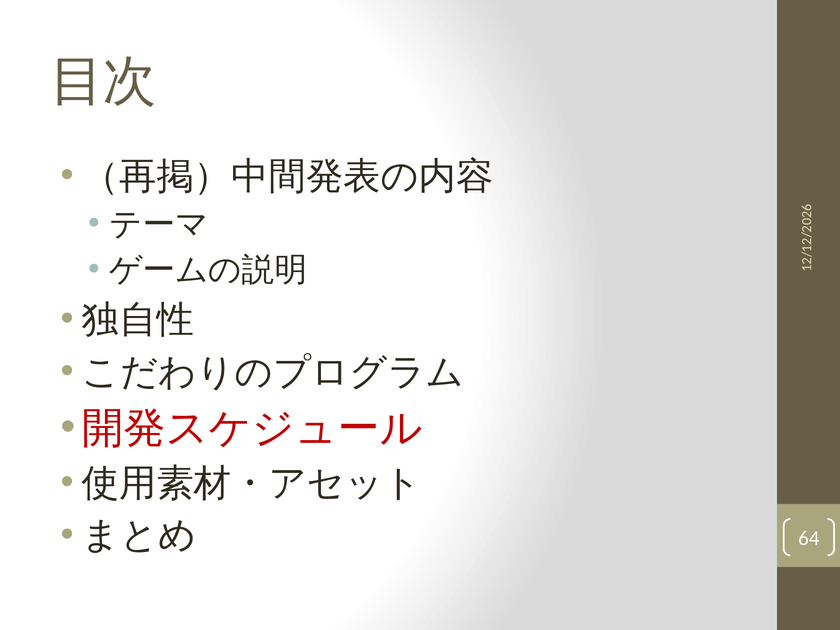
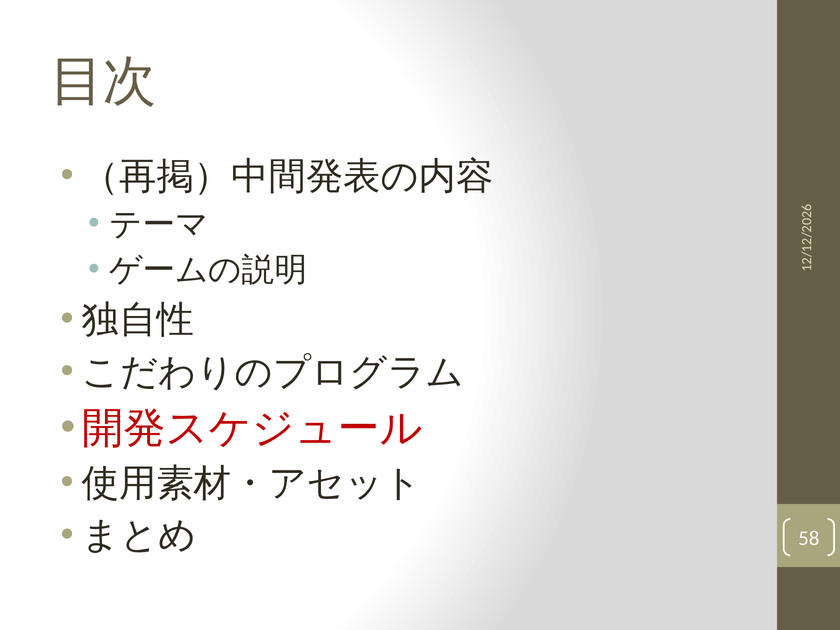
64: 64 -> 58
